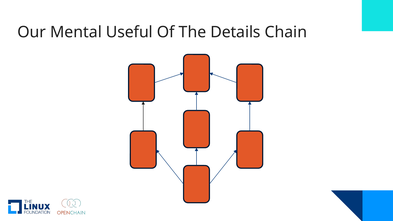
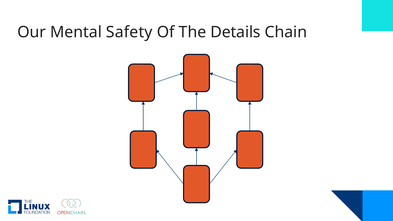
Useful: Useful -> Safety
